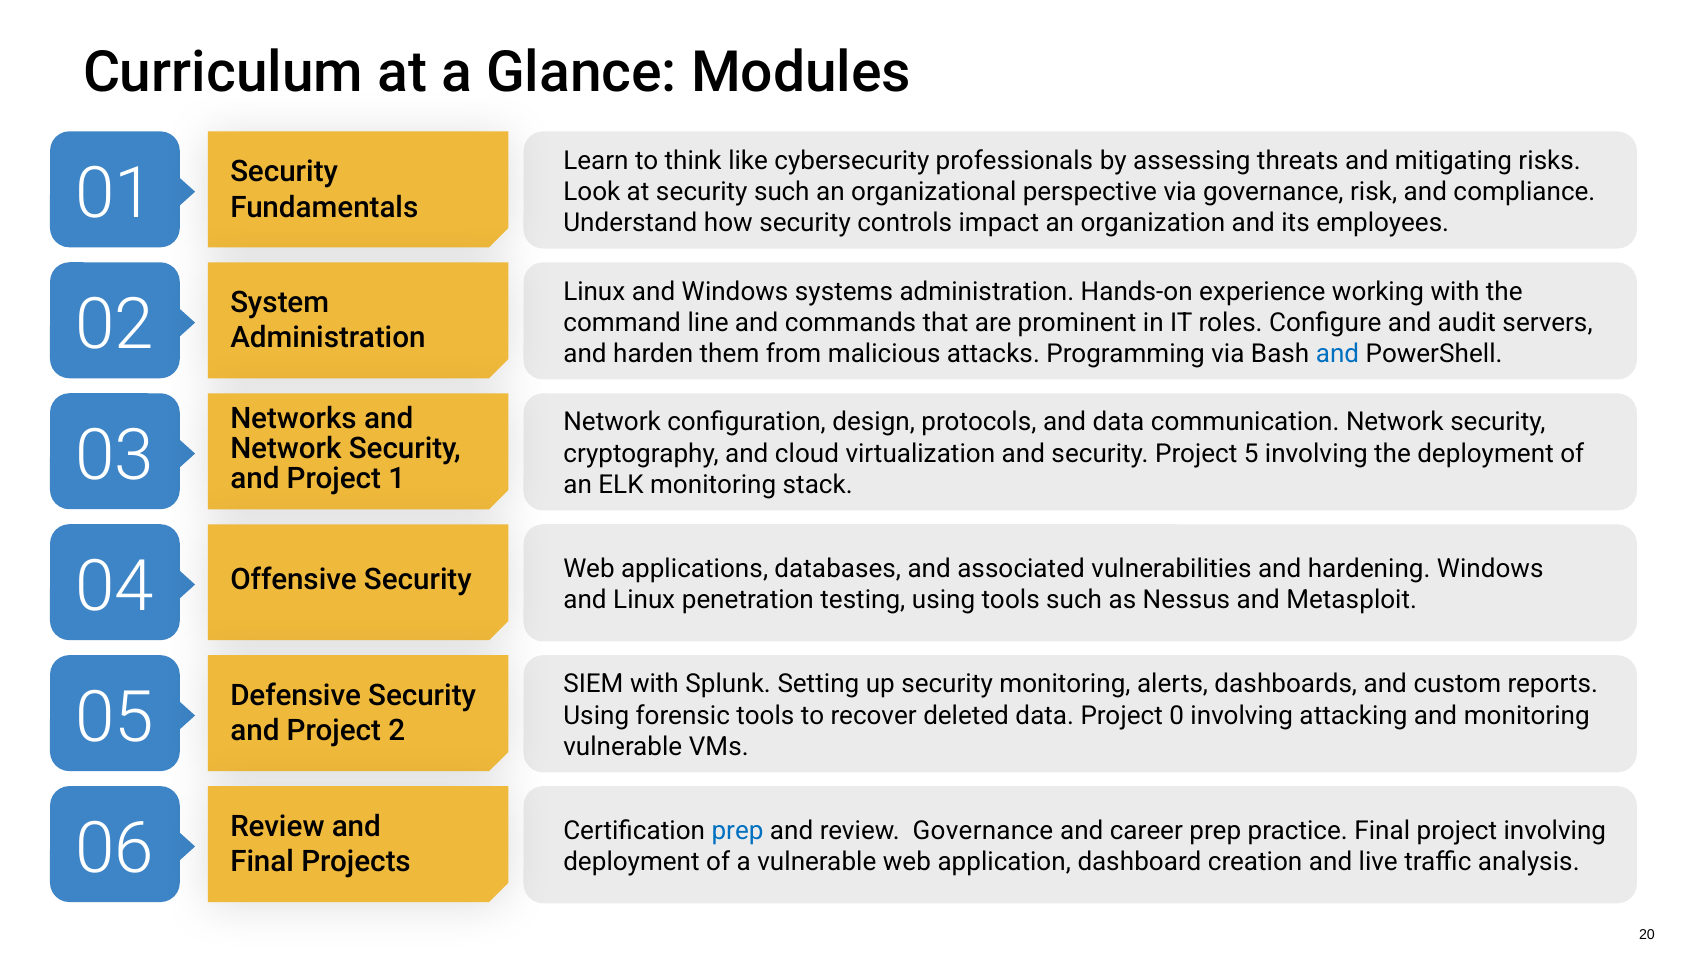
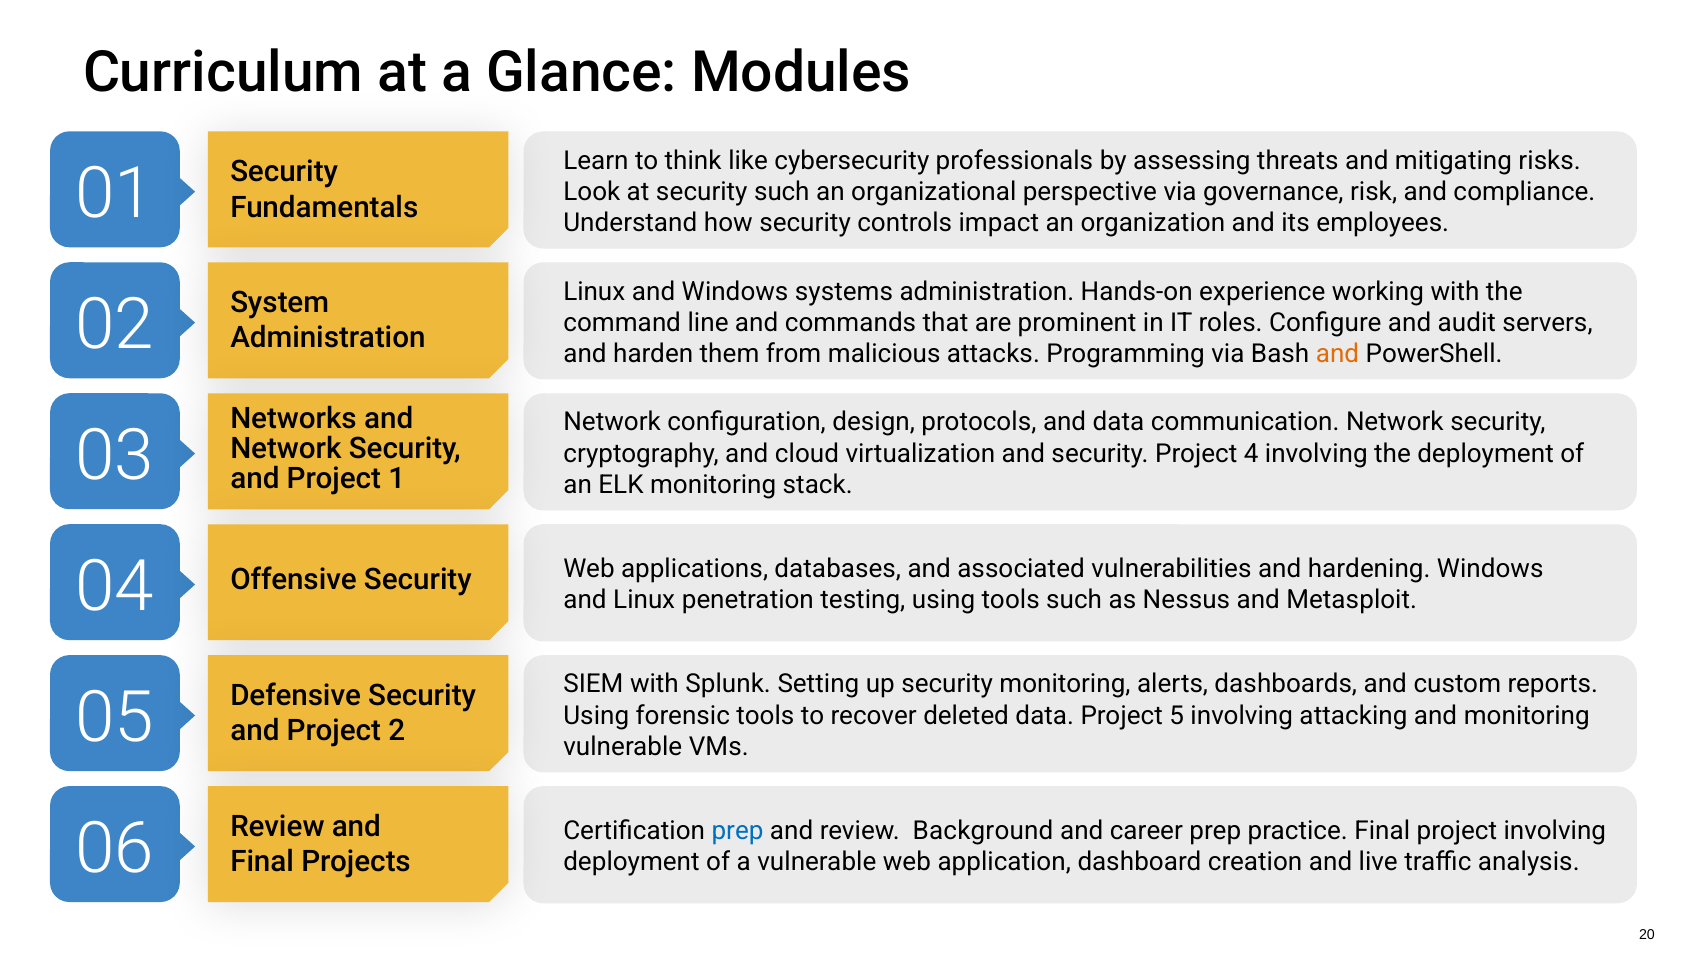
and at (1337, 354) colour: blue -> orange
5: 5 -> 4
0: 0 -> 5
review Governance: Governance -> Background
